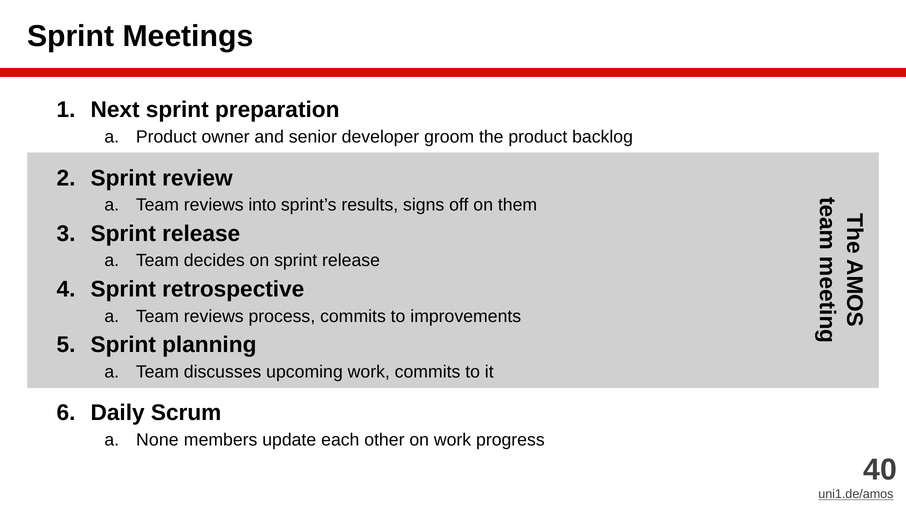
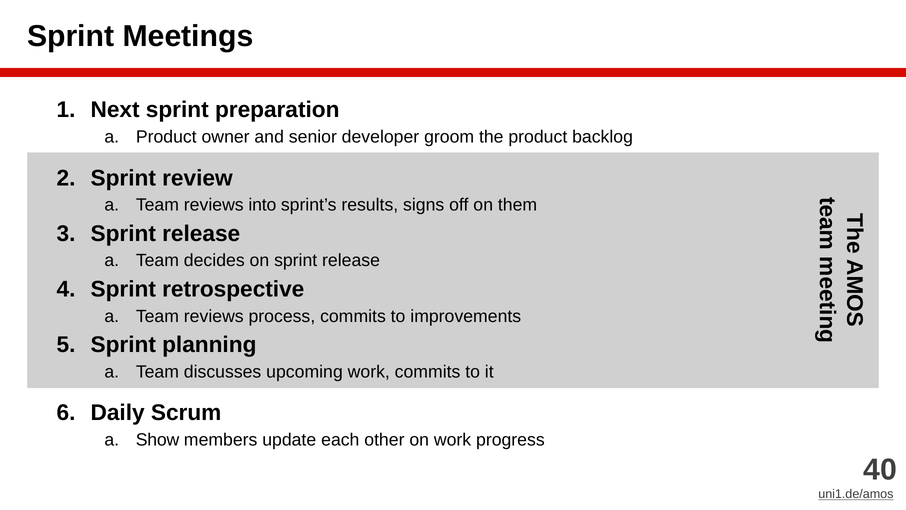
None: None -> Show
